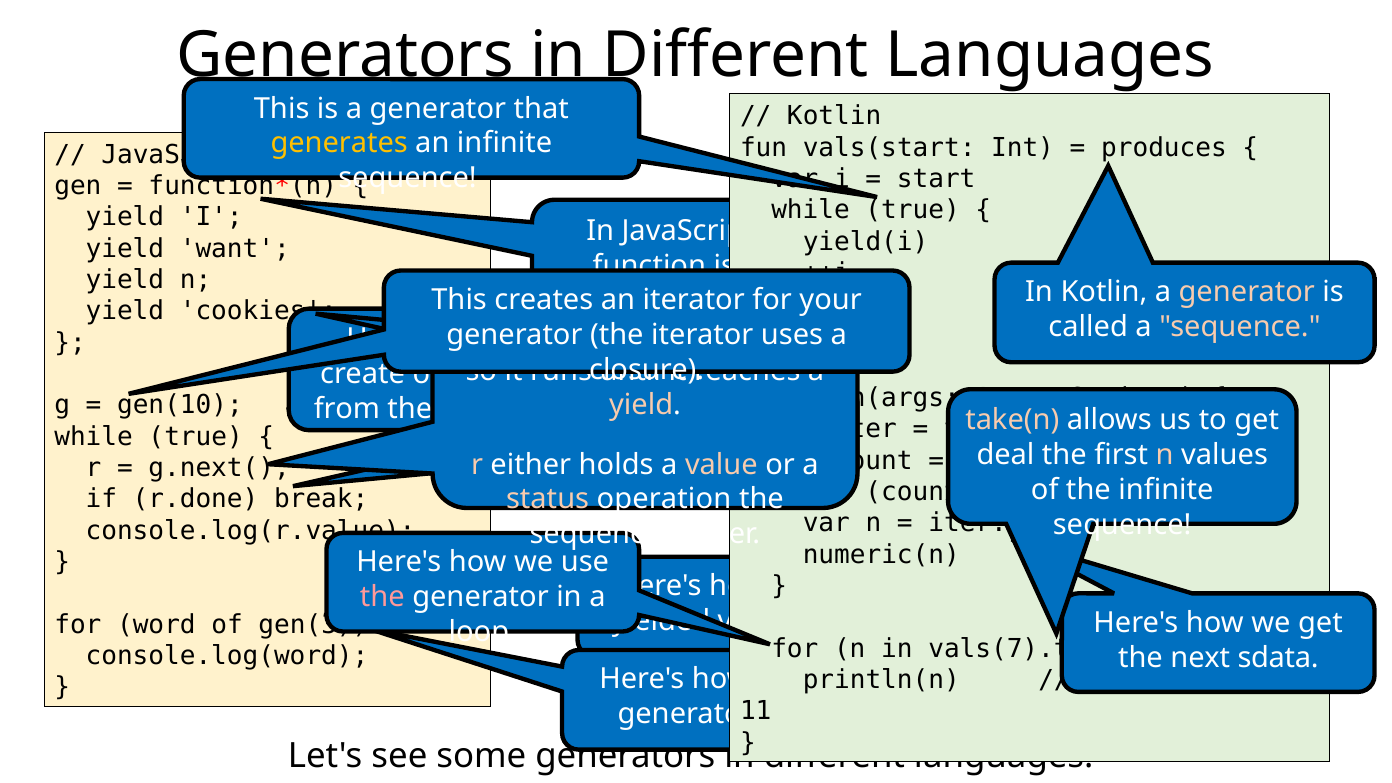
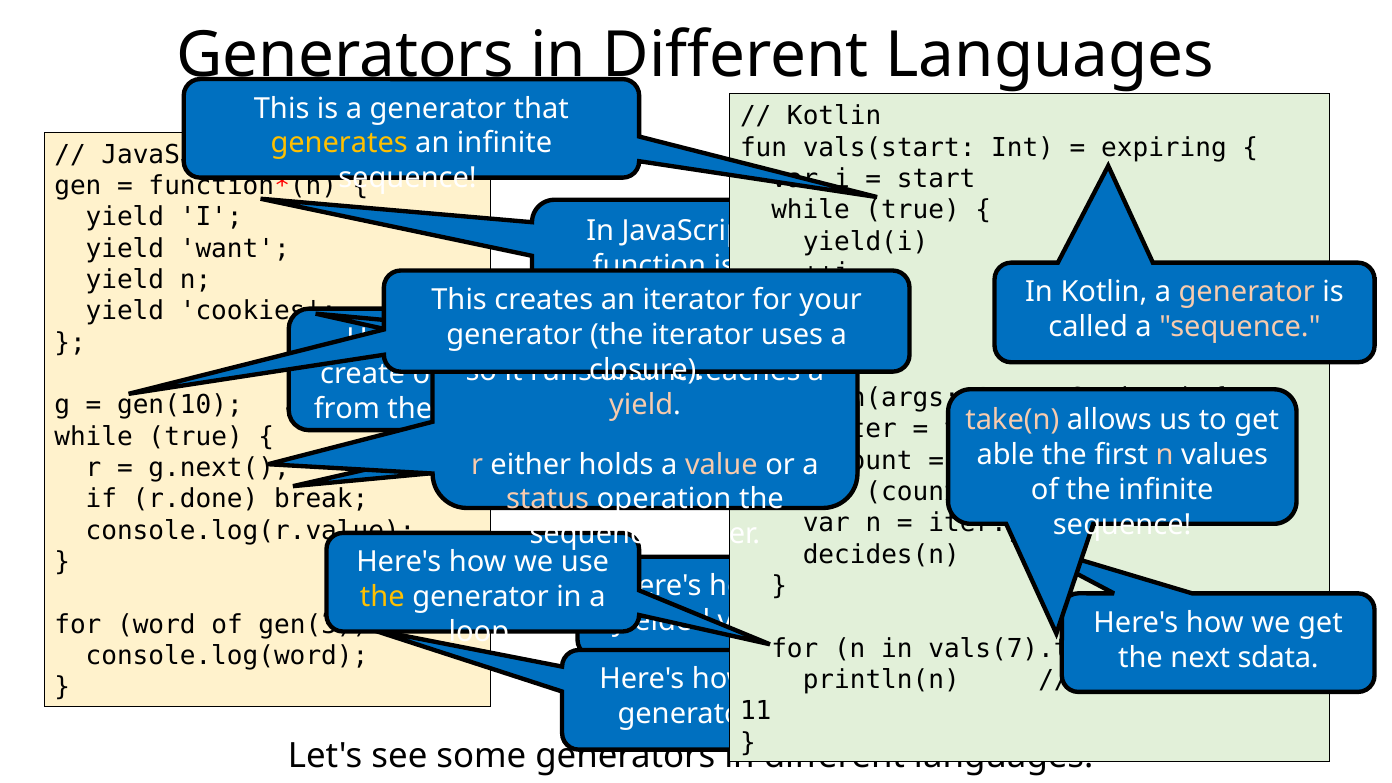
produces: produces -> expiring
deal: deal -> able
numeric(n: numeric(n -> decides(n
the at (382, 597) colour: pink -> yellow
